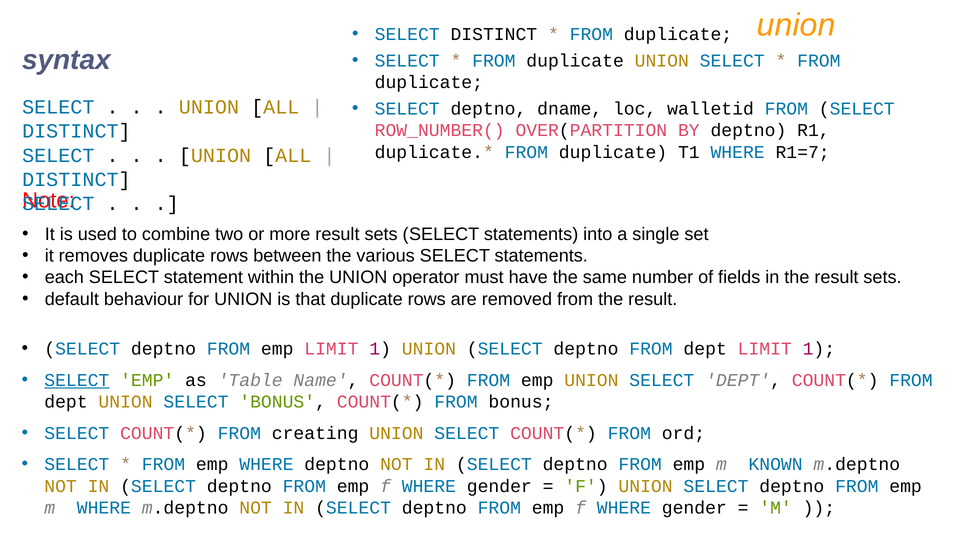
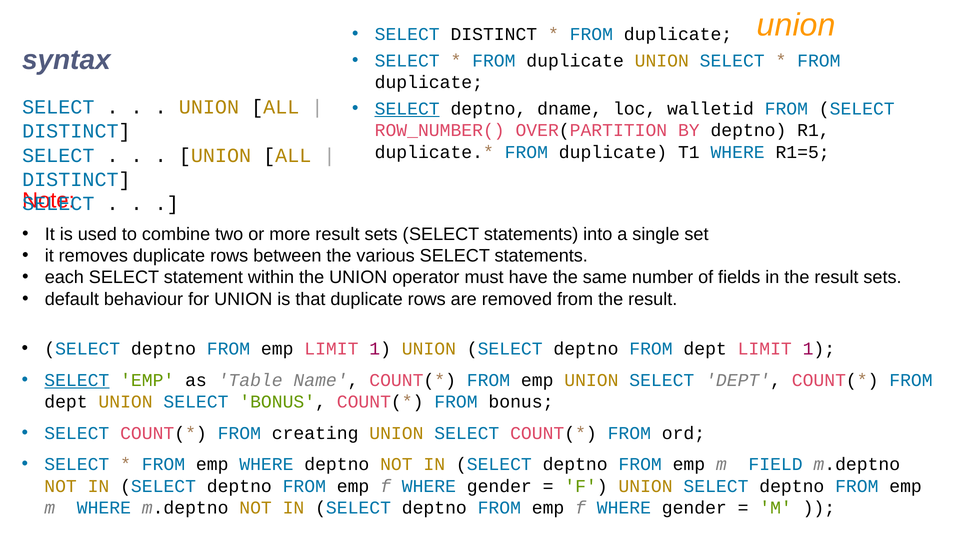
SELECT at (407, 109) underline: none -> present
R1=7: R1=7 -> R1=5
KNOWN: KNOWN -> FIELD
